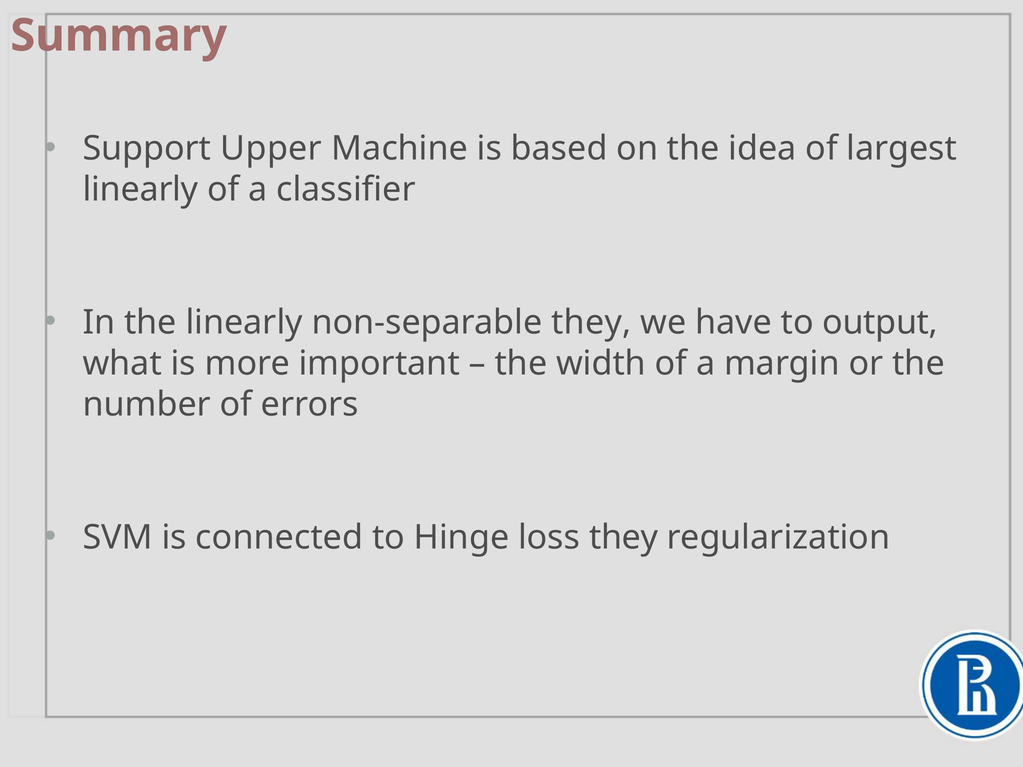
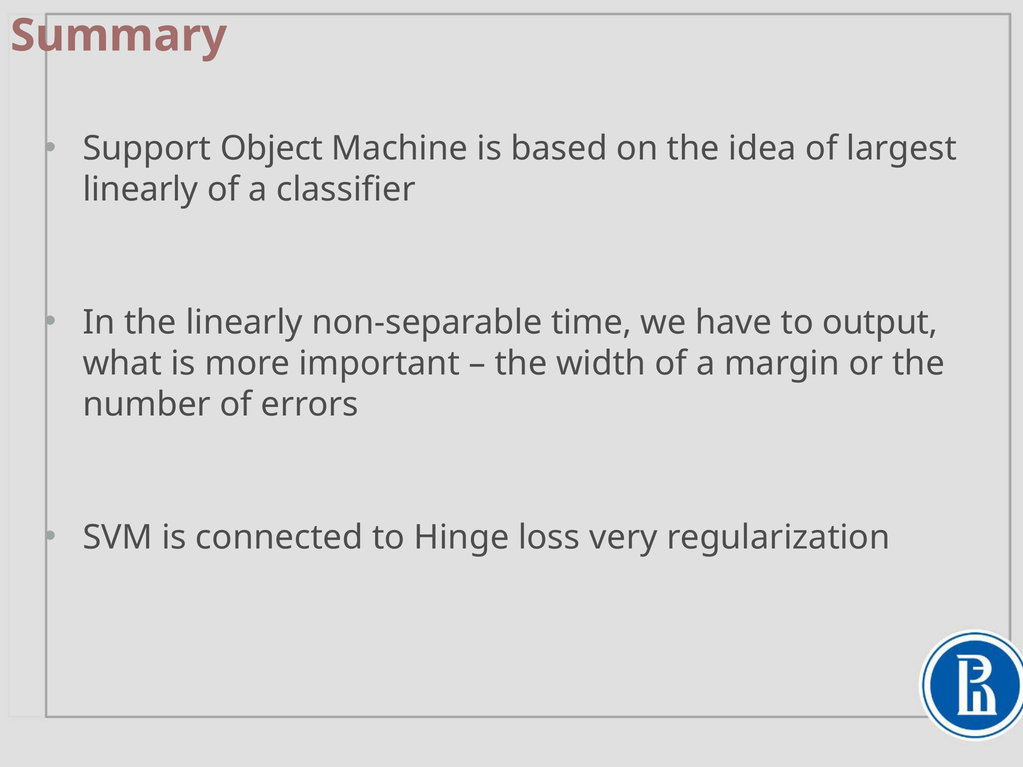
Upper: Upper -> Object
non-separable they: they -> time
loss they: they -> very
